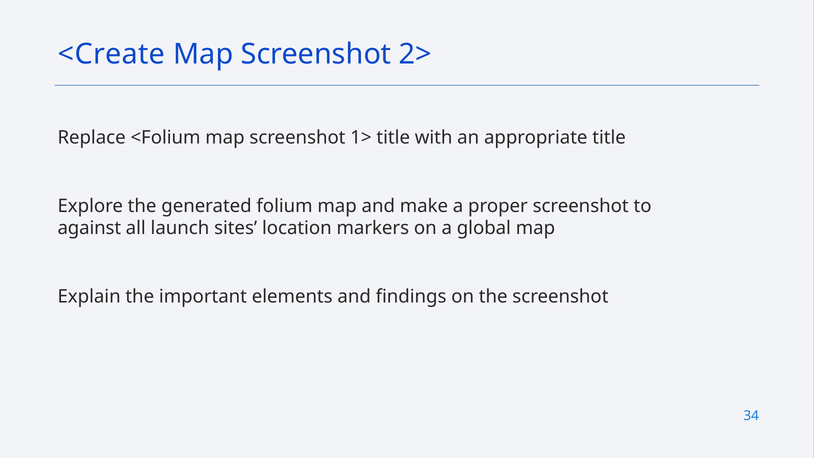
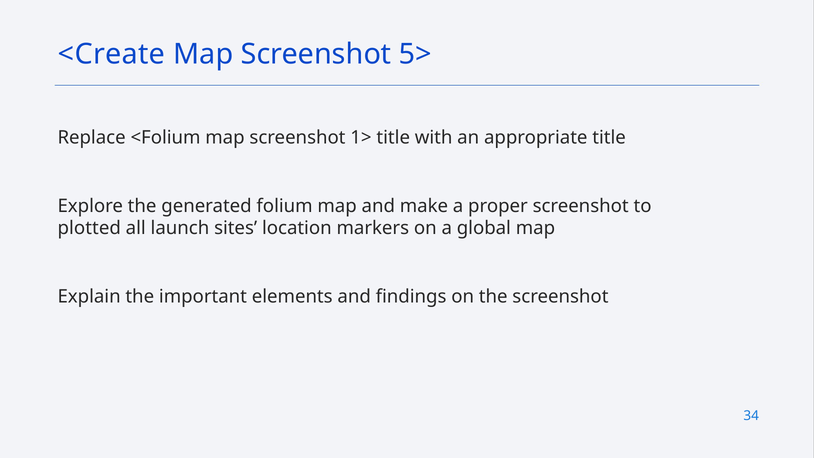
2>: 2> -> 5>
against: against -> plotted
